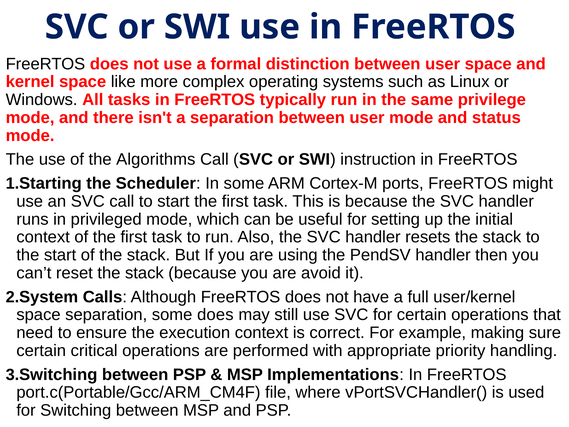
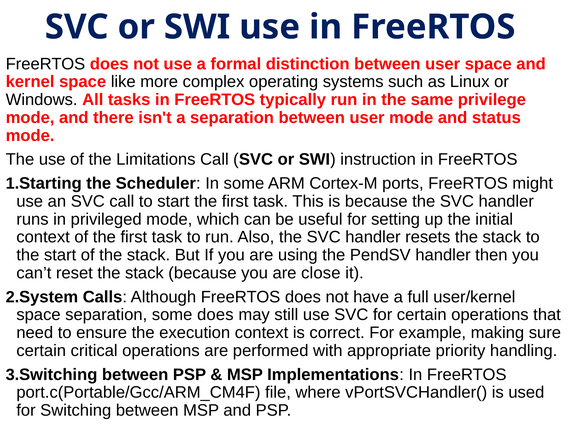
Algorithms: Algorithms -> Limitations
avoid: avoid -> close
